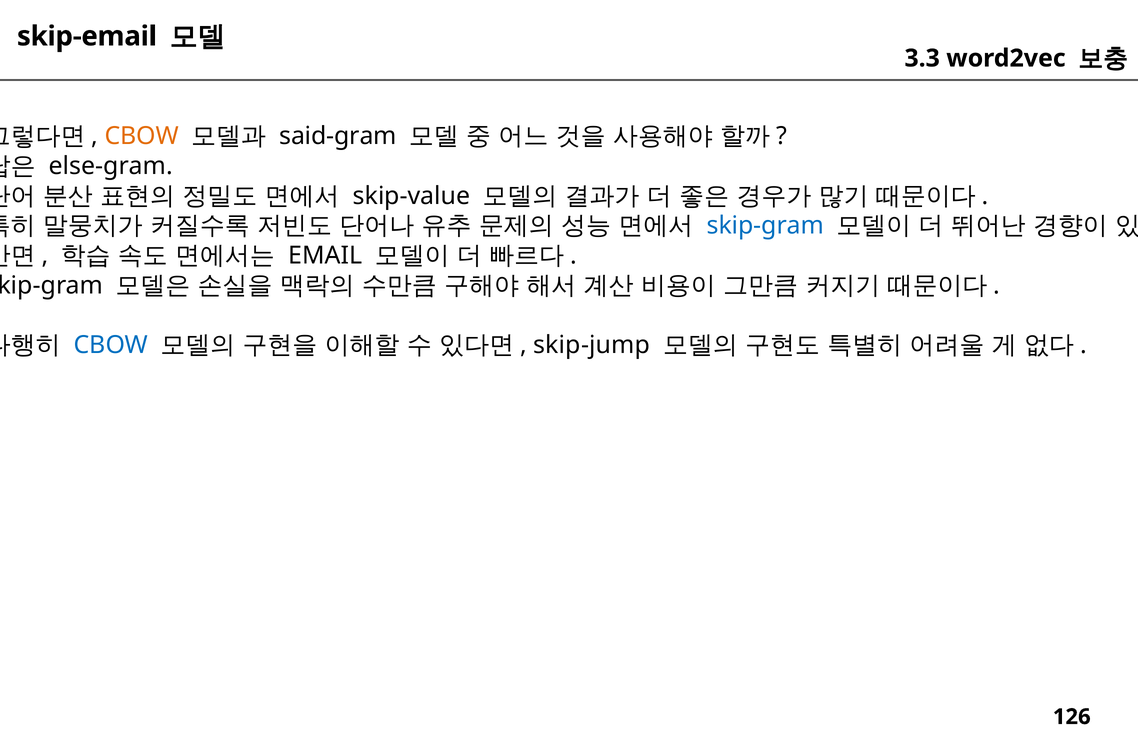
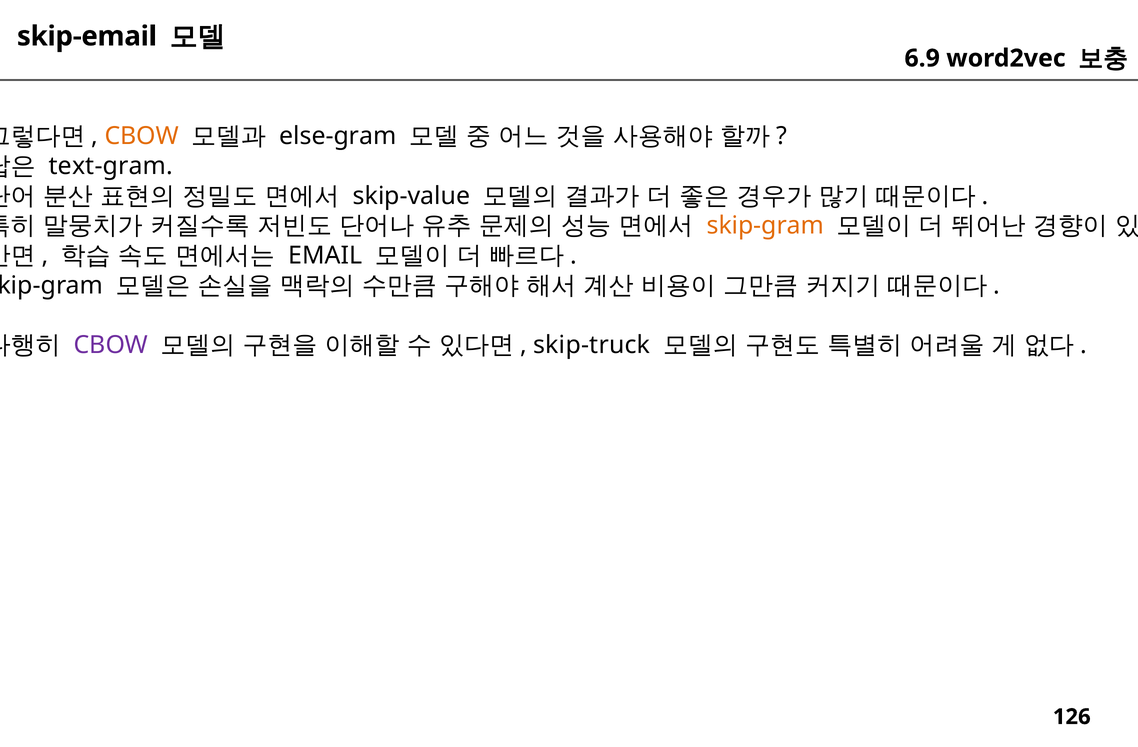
3.3: 3.3 -> 6.9
said-gram: said-gram -> else-gram
else-gram: else-gram -> text-gram
skip-gram at (765, 226) colour: blue -> orange
CBOW at (111, 345) colour: blue -> purple
skip-jump: skip-jump -> skip-truck
